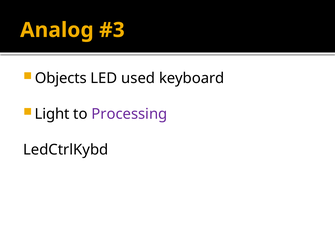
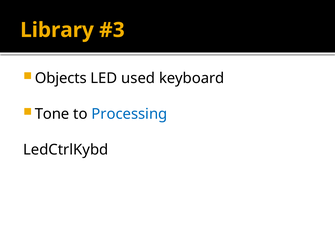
Analog: Analog -> Library
Light: Light -> Tone
Processing colour: purple -> blue
